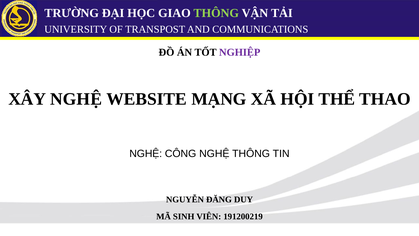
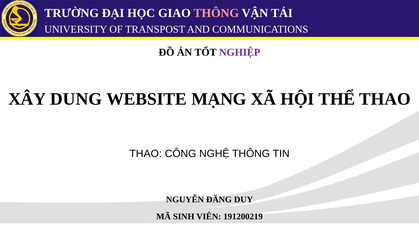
THÔNG at (216, 13) colour: light green -> pink
XÂY NGHỆ: NGHỆ -> DUNG
NGHỆ at (146, 153): NGHỆ -> THAO
